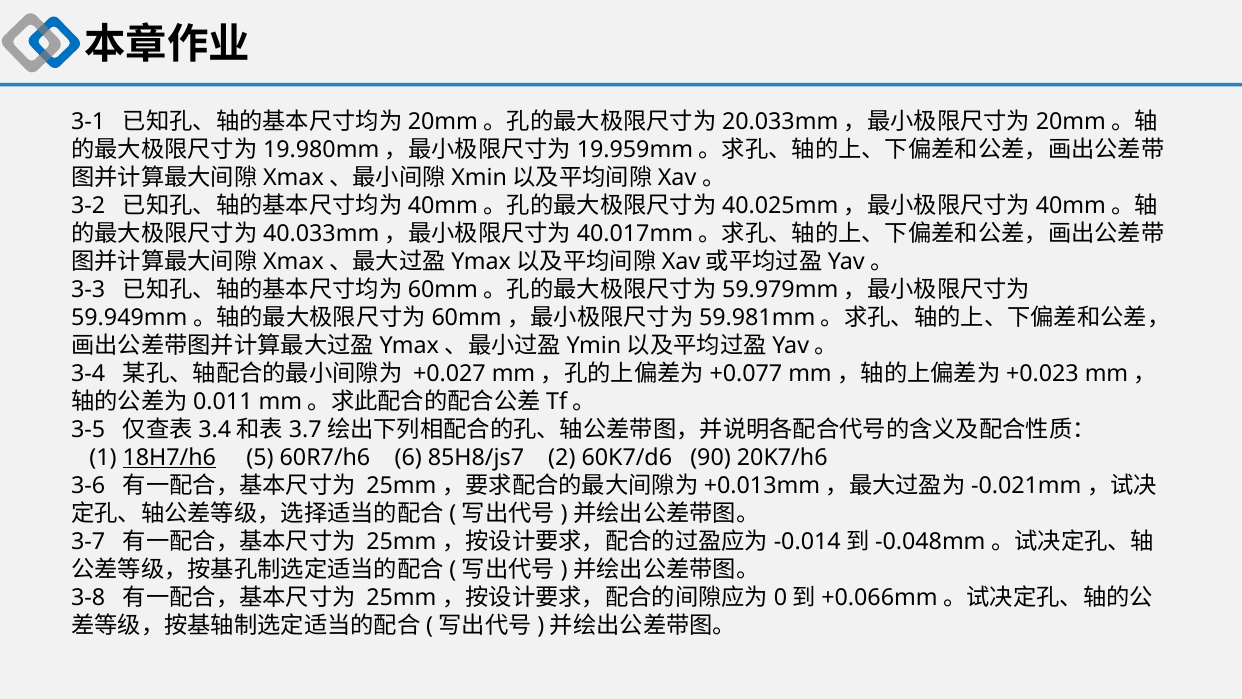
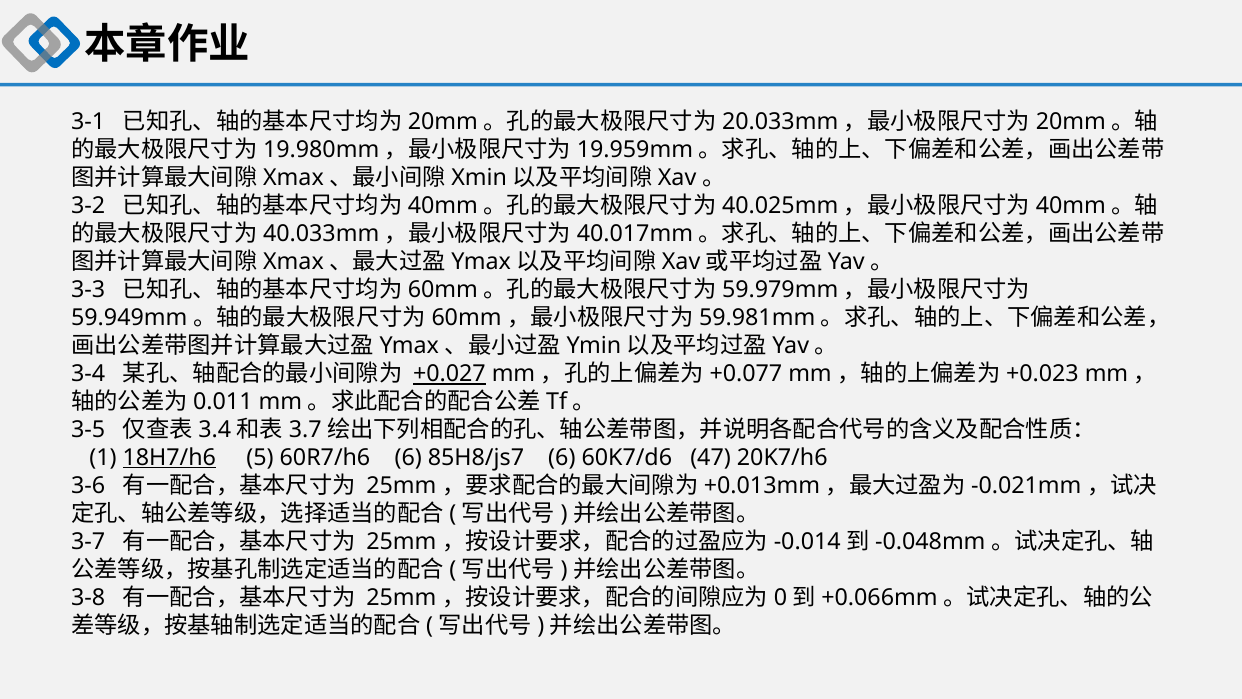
+0.027 underline: none -> present
85H8/js7 2: 2 -> 6
90: 90 -> 47
